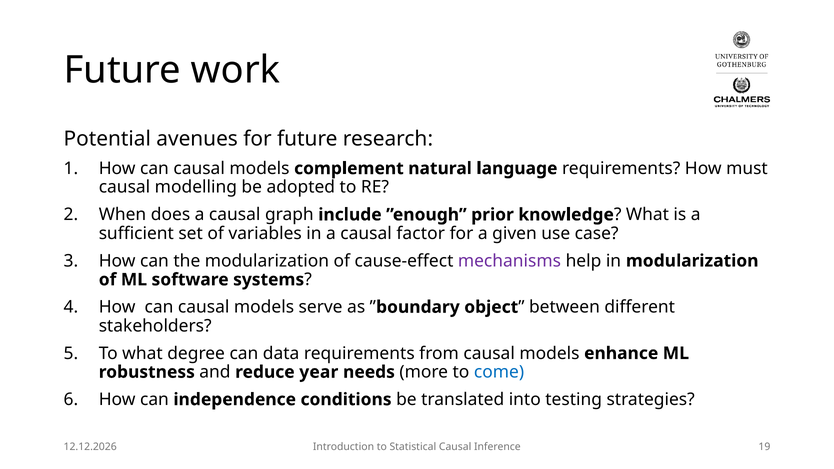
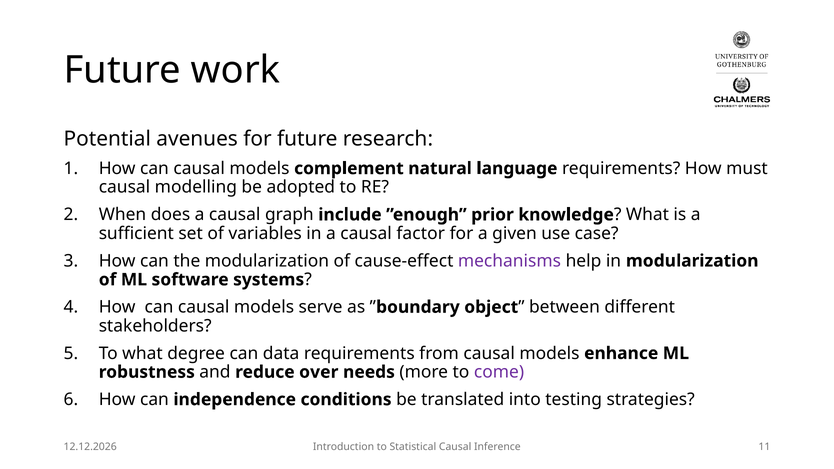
year: year -> over
come colour: blue -> purple
19: 19 -> 11
